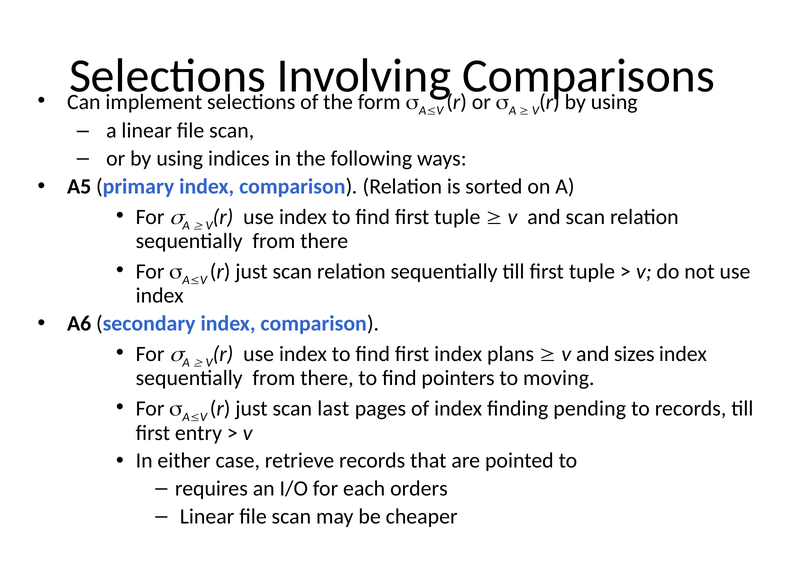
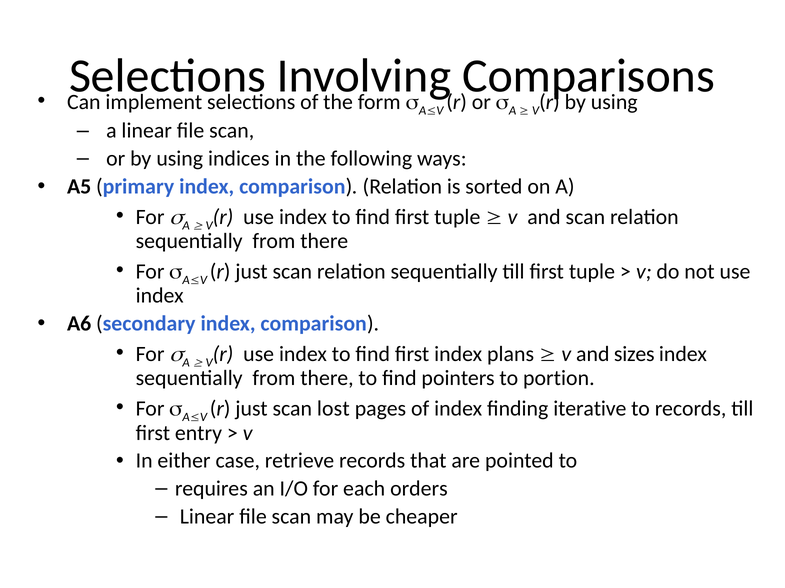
moving: moving -> portion
last: last -> lost
pending: pending -> iterative
